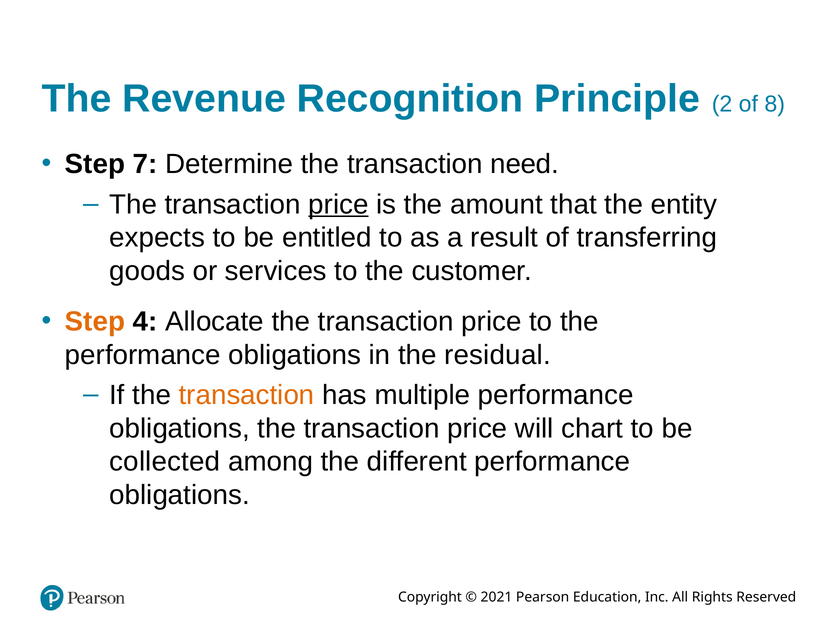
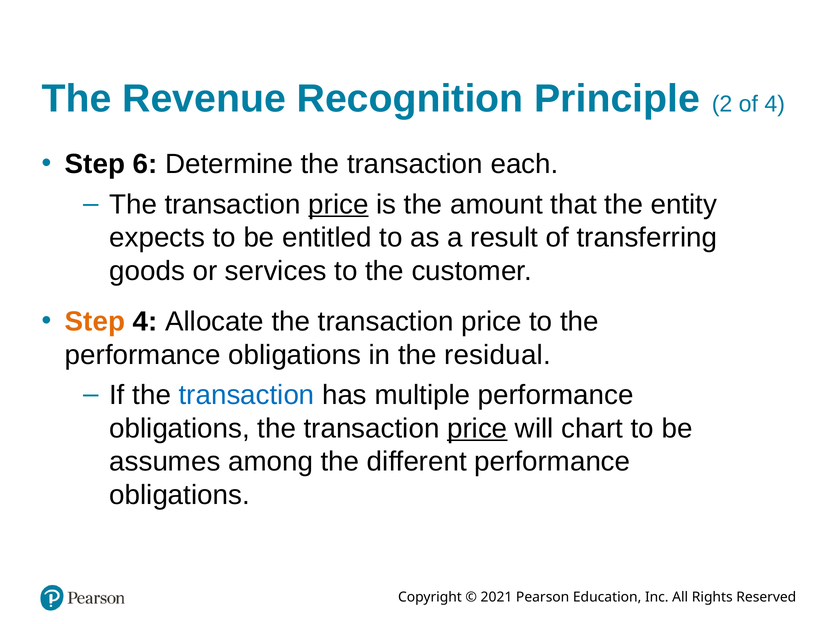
of 8: 8 -> 4
7: 7 -> 6
need: need -> each
transaction at (247, 396) colour: orange -> blue
price at (477, 429) underline: none -> present
collected: collected -> assumes
